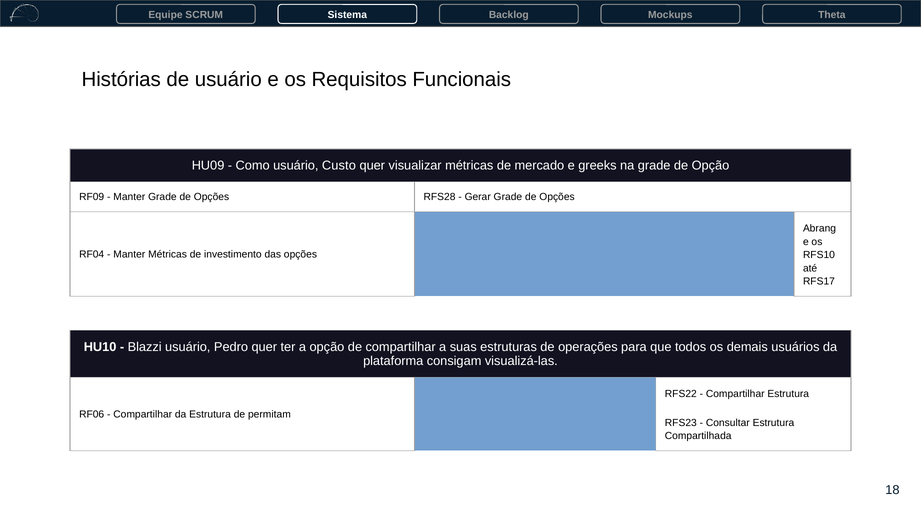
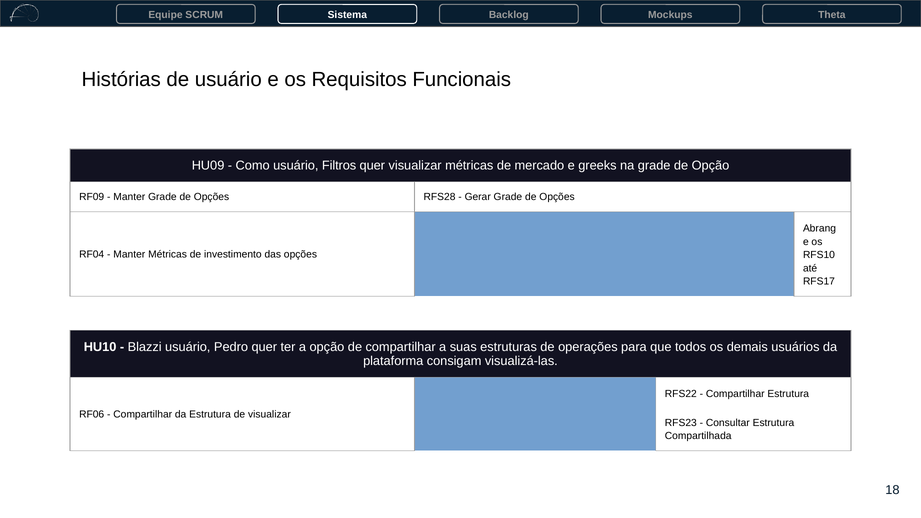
Custo: Custo -> Filtros
de permitam: permitam -> visualizar
